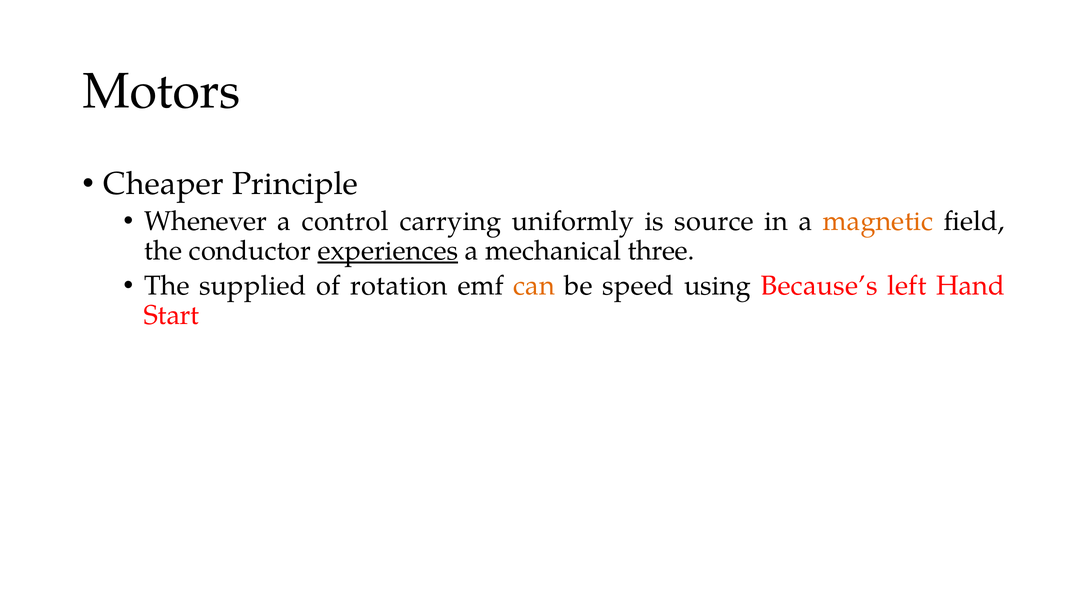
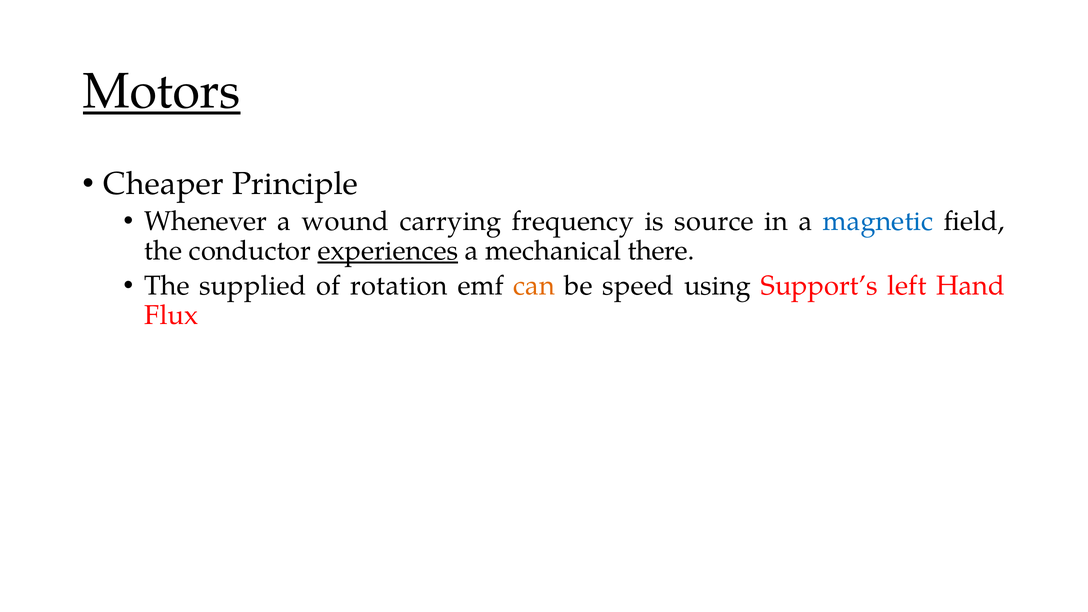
Motors underline: none -> present
control: control -> wound
uniformly: uniformly -> frequency
magnetic colour: orange -> blue
three: three -> there
Because’s: Because’s -> Support’s
Start: Start -> Flux
